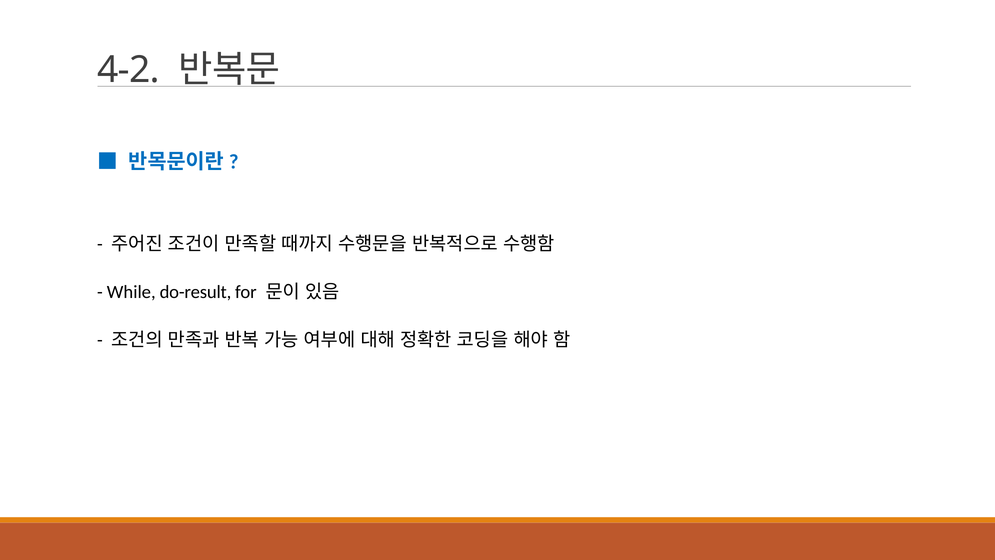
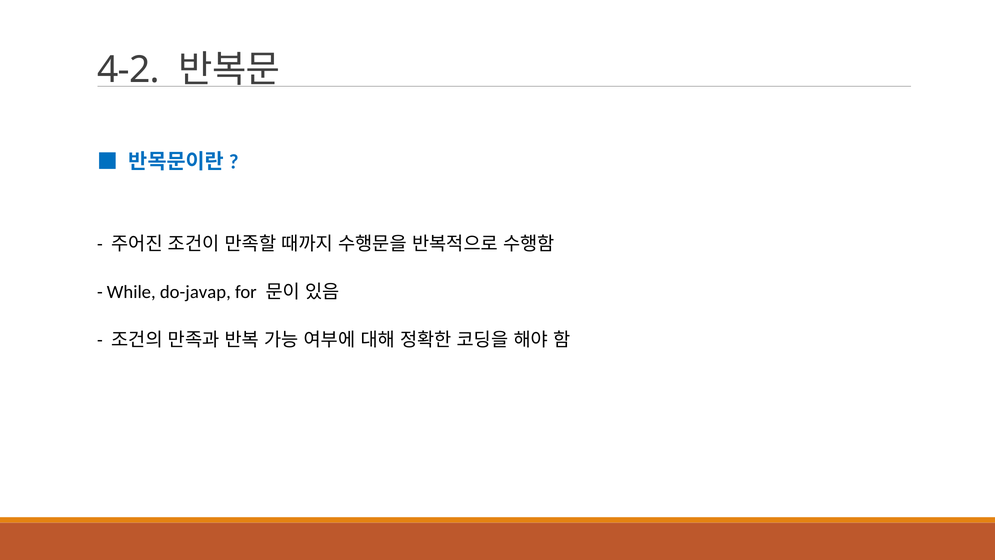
do-result: do-result -> do-javap
